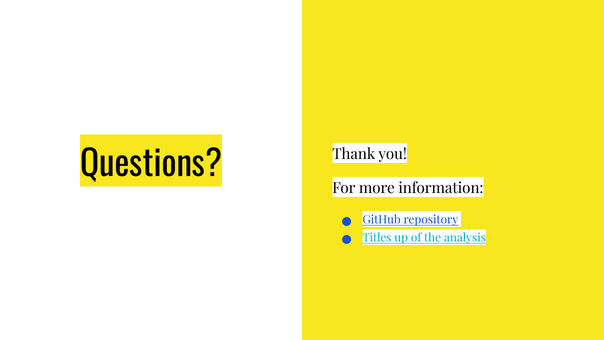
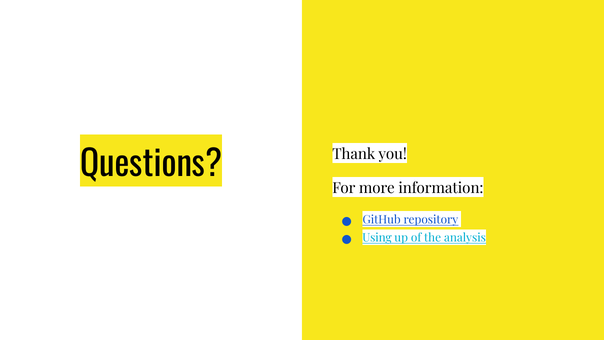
Titles: Titles -> Using
